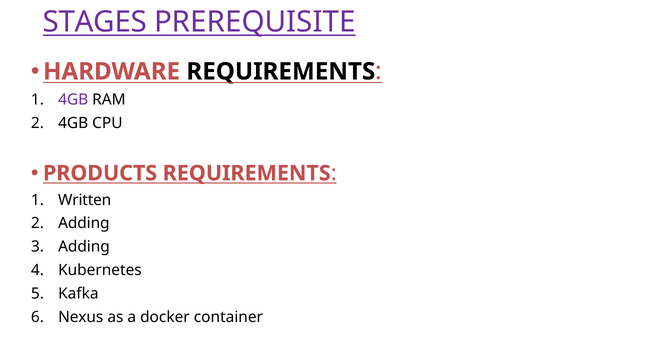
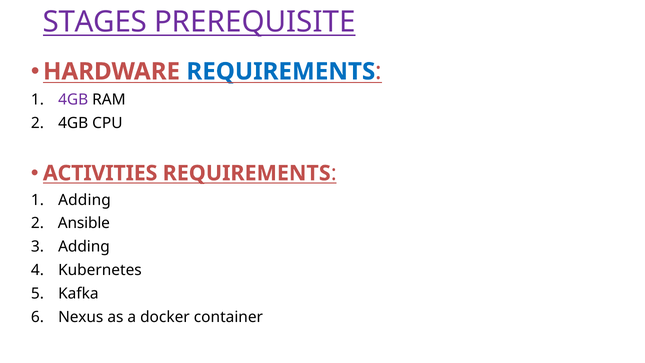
REQUIREMENTS at (281, 71) colour: black -> blue
PRODUCTS: PRODUCTS -> ACTIVITIES
Written at (85, 200): Written -> Adding
Adding at (84, 223): Adding -> Ansible
